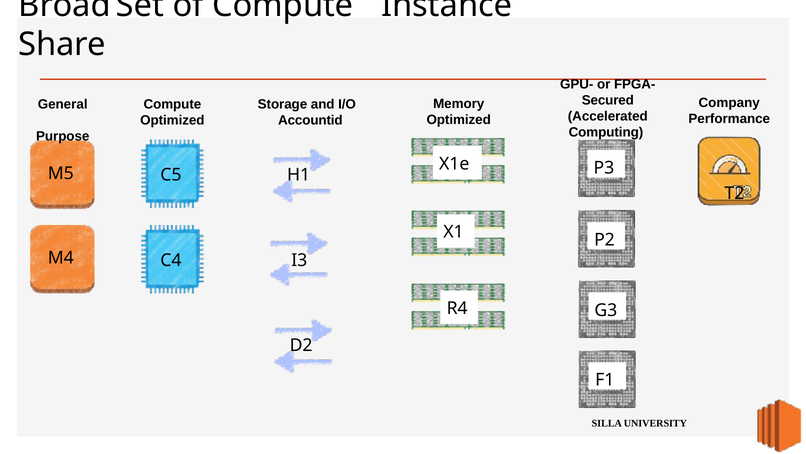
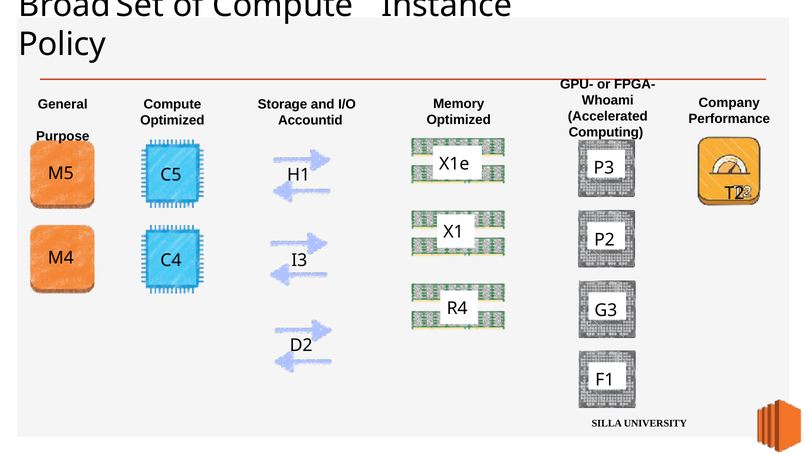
Share: Share -> Policy
Secured: Secured -> Whoami
